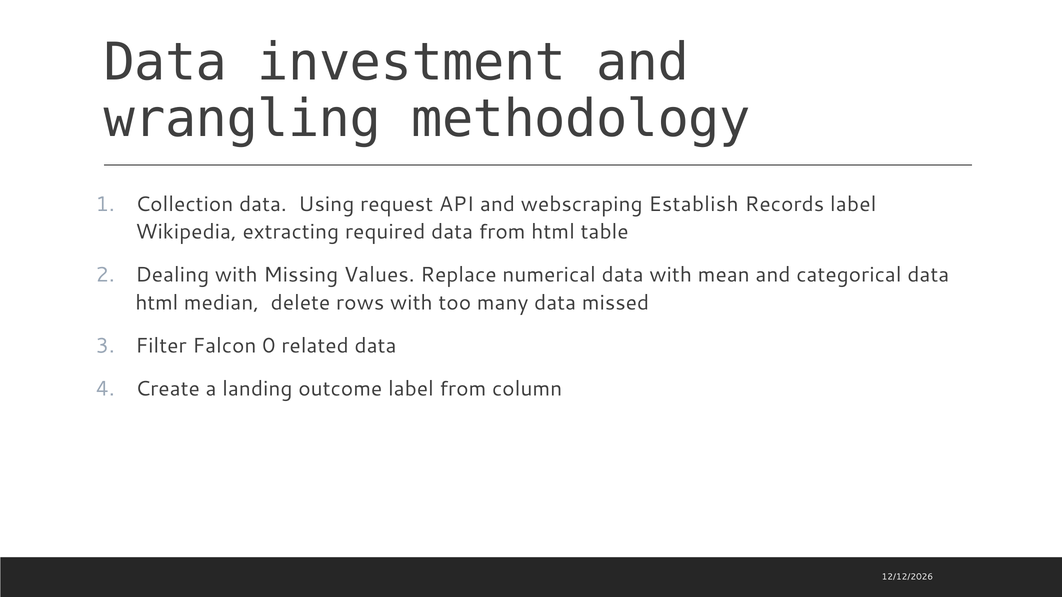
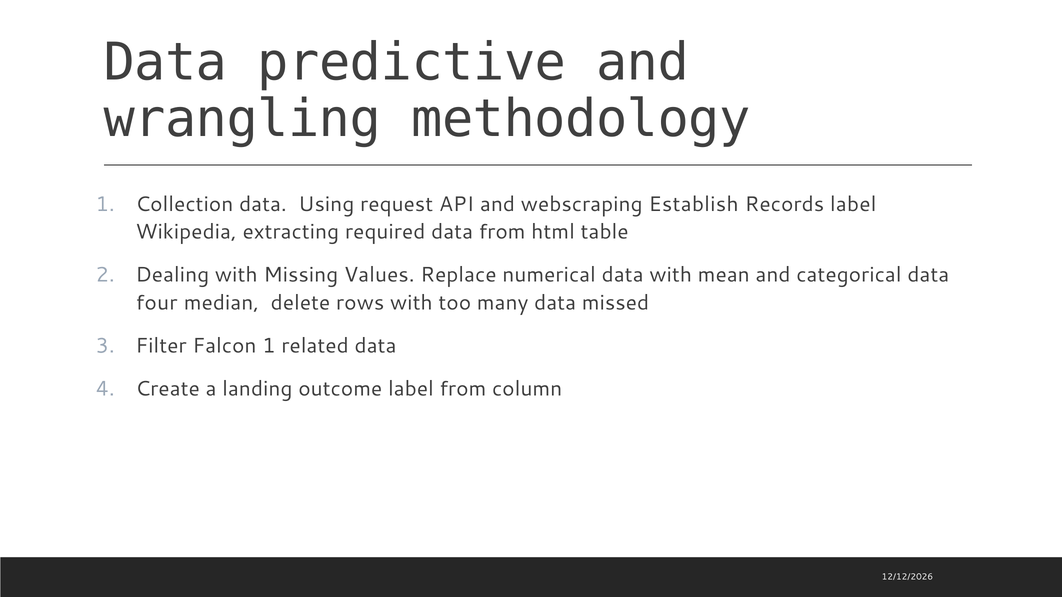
investment: investment -> predictive
html at (157, 303): html -> four
Falcon 0: 0 -> 1
